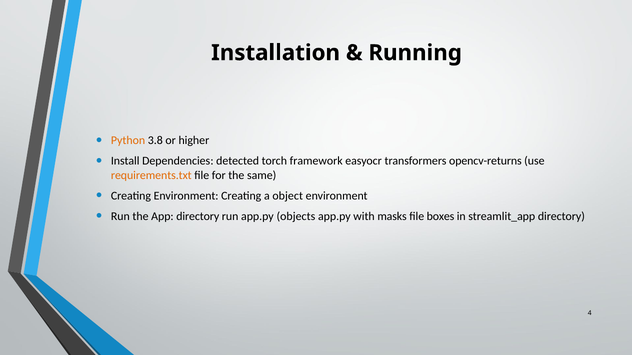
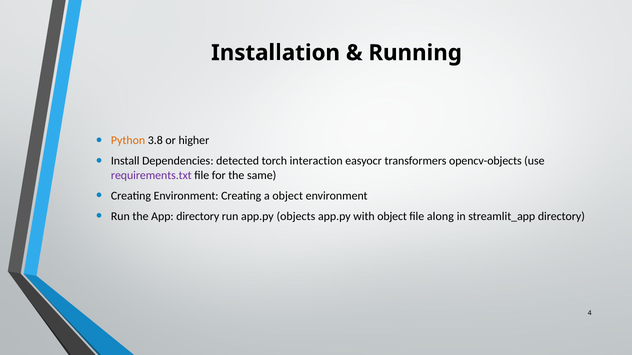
framework: framework -> interaction
opencv-returns: opencv-returns -> opencv-objects
requirements.txt colour: orange -> purple
with masks: masks -> object
boxes: boxes -> along
